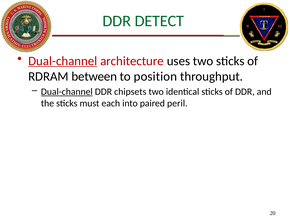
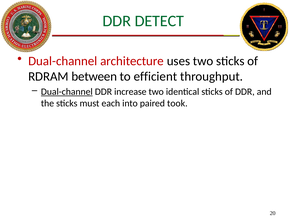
Dual-channel at (63, 61) underline: present -> none
position: position -> efficient
chipsets: chipsets -> increase
peril: peril -> took
